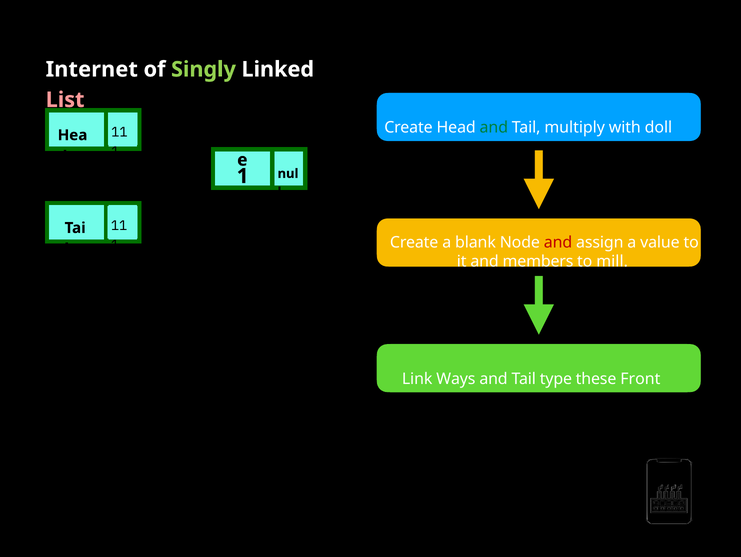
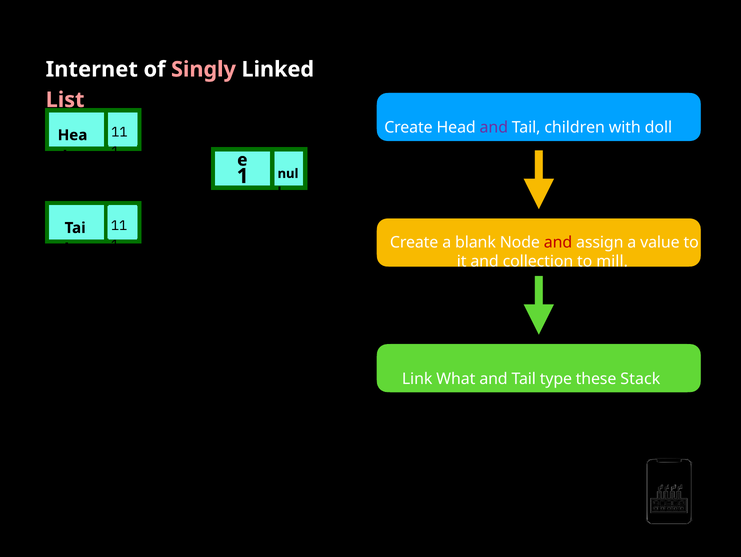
Singly colour: light green -> pink
and at (494, 128) colour: green -> purple
multiply: multiply -> children
members: members -> collection
Ways: Ways -> What
Front: Front -> Stack
